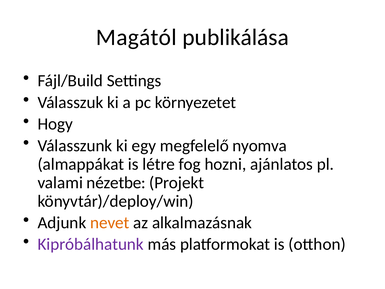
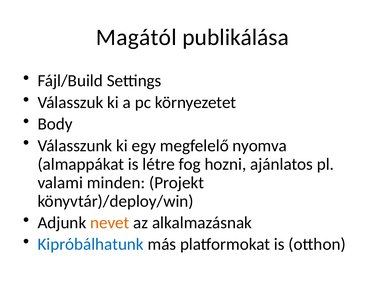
Hogy: Hogy -> Body
nézetbe: nézetbe -> minden
Kipróbálhatunk colour: purple -> blue
